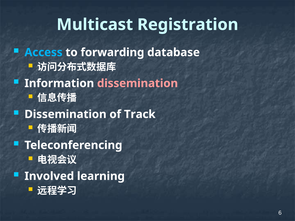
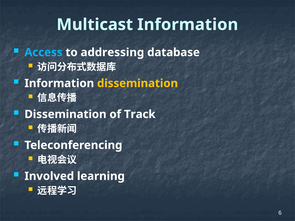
Multicast Registration: Registration -> Information
forwarding: forwarding -> addressing
dissemination at (138, 83) colour: pink -> yellow
